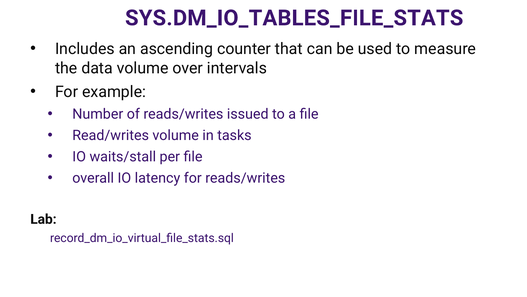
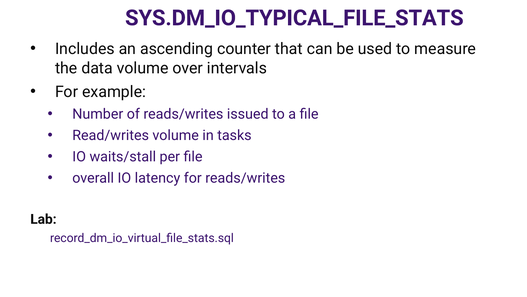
SYS.DM_IO_TABLES_FILE_STATS: SYS.DM_IO_TABLES_FILE_STATS -> SYS.DM_IO_TYPICAL_FILE_STATS
